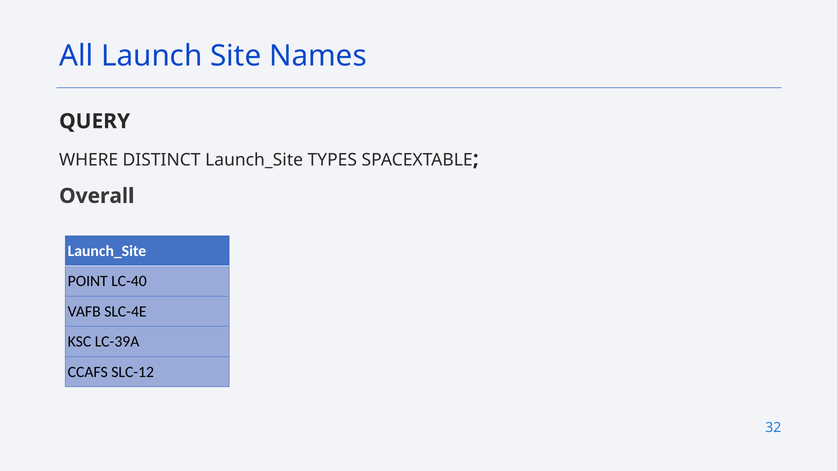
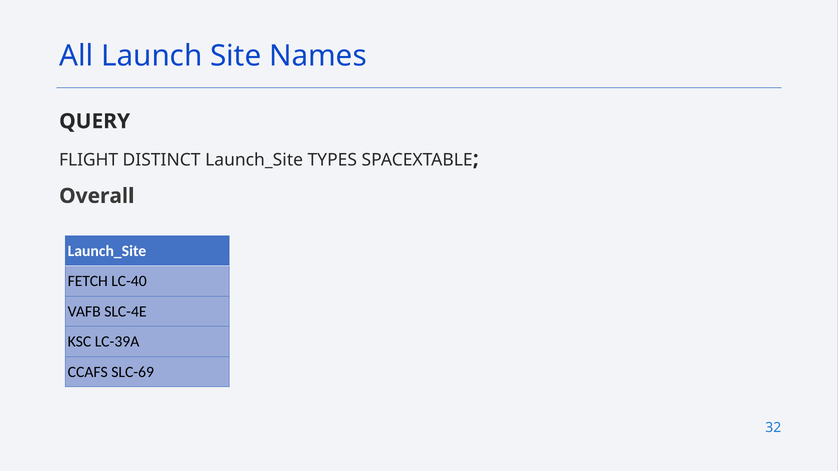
WHERE: WHERE -> FLIGHT
POINT: POINT -> FETCH
SLC-12: SLC-12 -> SLC-69
